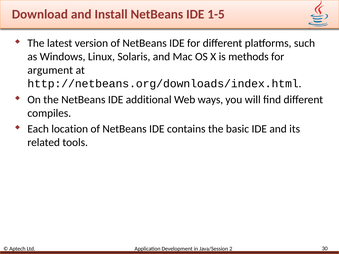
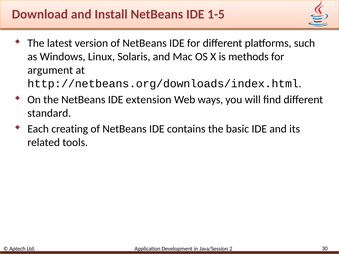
additional: additional -> extension
compiles: compiles -> standard
location: location -> creating
